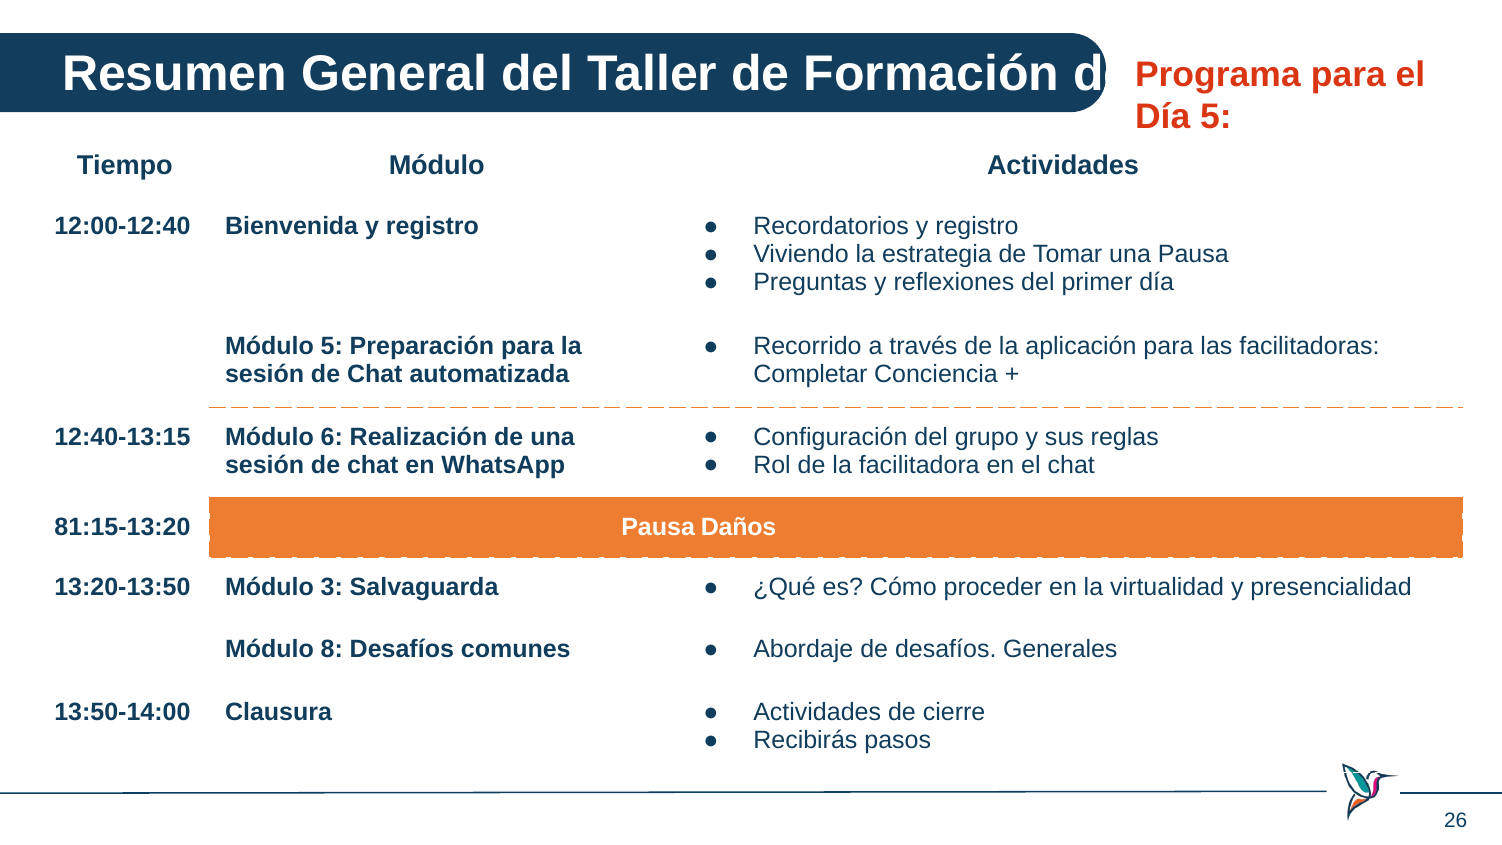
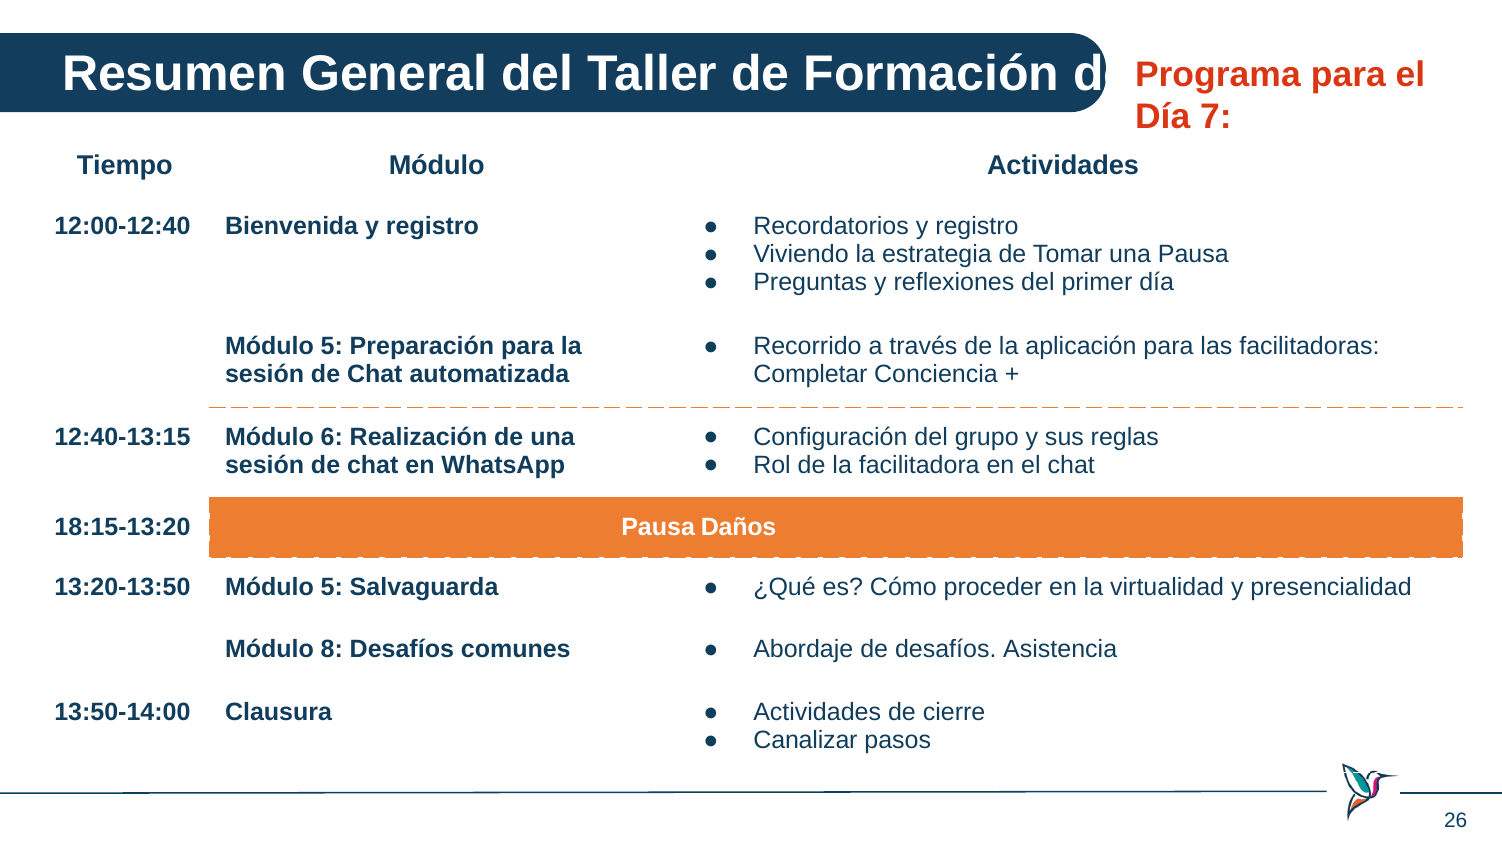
Día 5: 5 -> 7
81:15-13:20: 81:15-13:20 -> 18:15-13:20
13:20-13:50 Módulo 3: 3 -> 5
Generales: Generales -> Asistencia
Recibirás: Recibirás -> Canalizar
